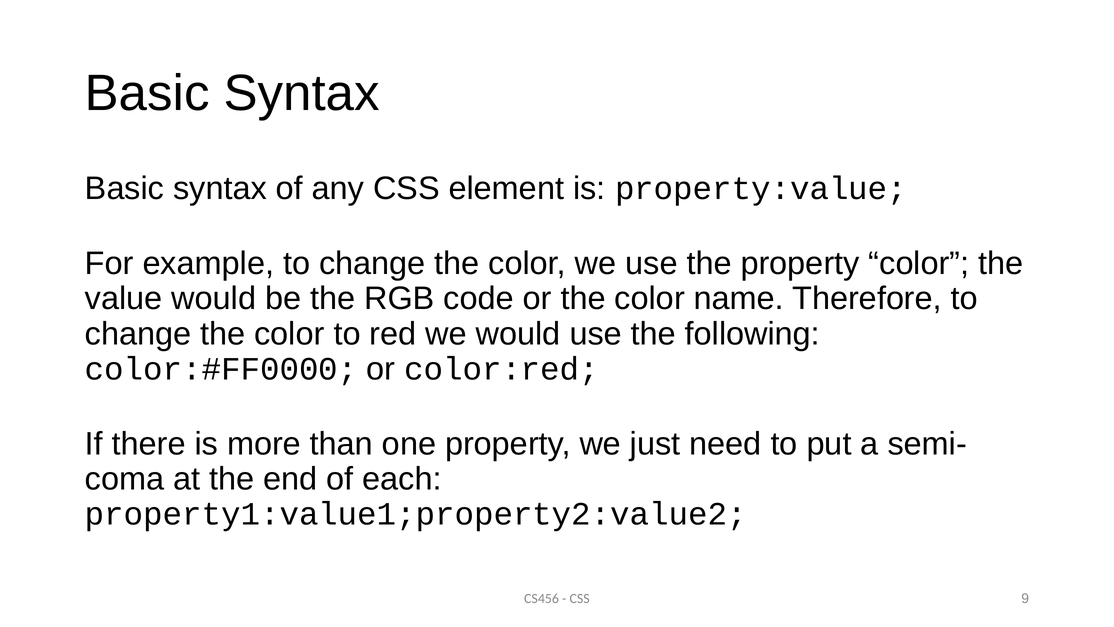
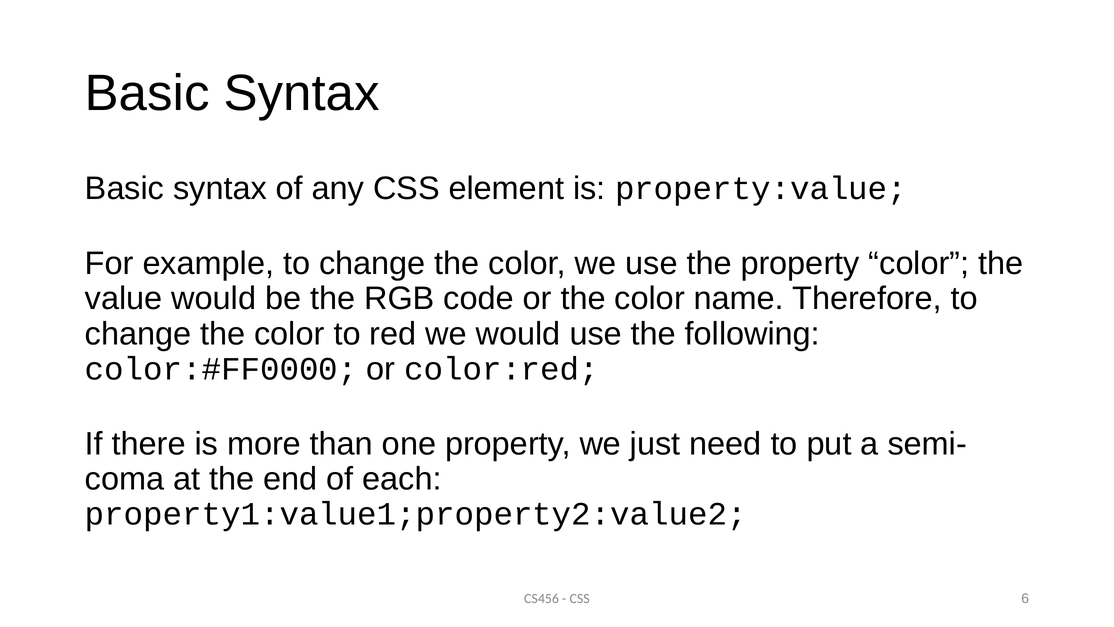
9: 9 -> 6
